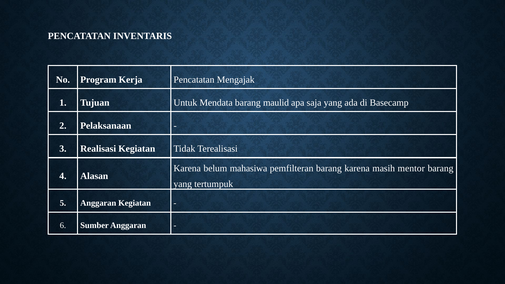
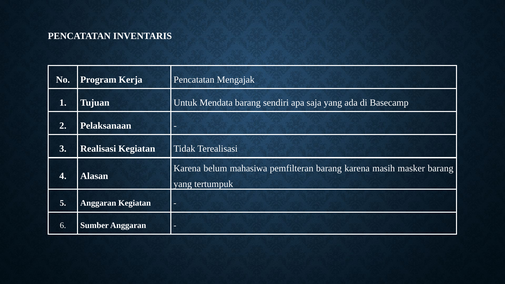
maulid: maulid -> sendiri
mentor: mentor -> masker
